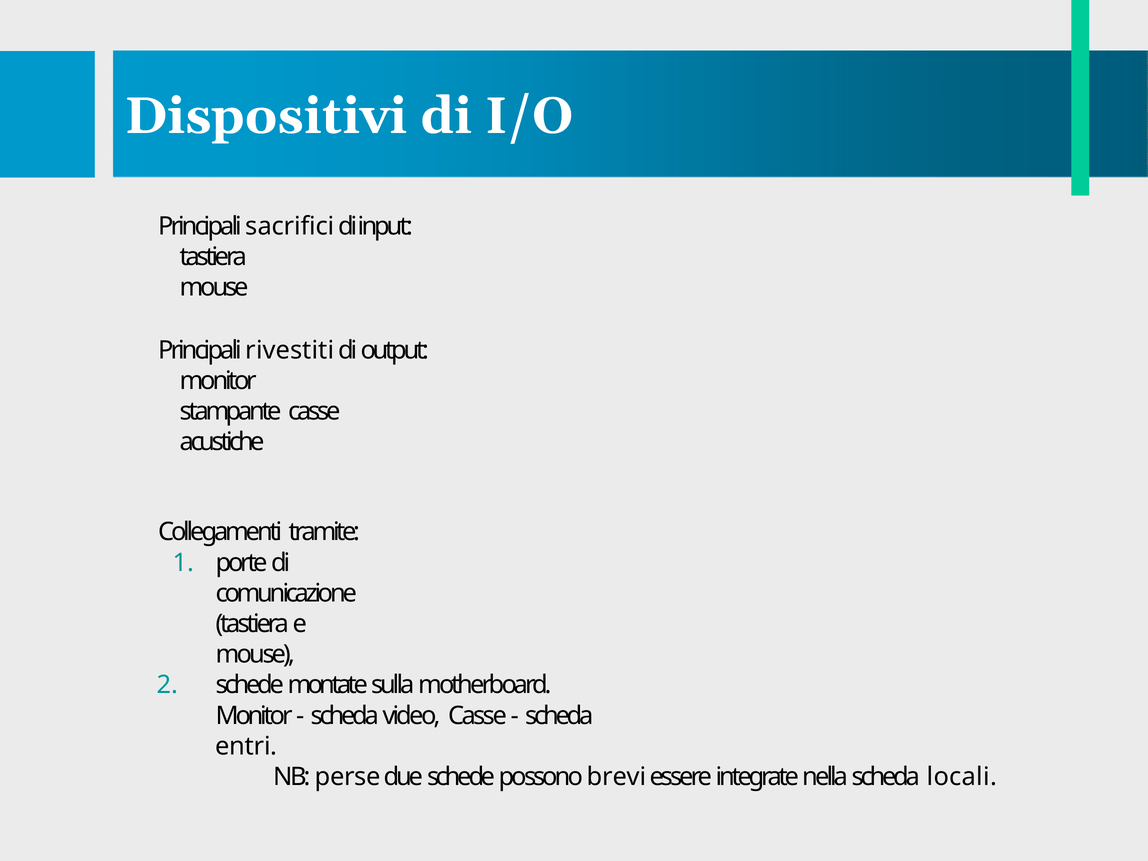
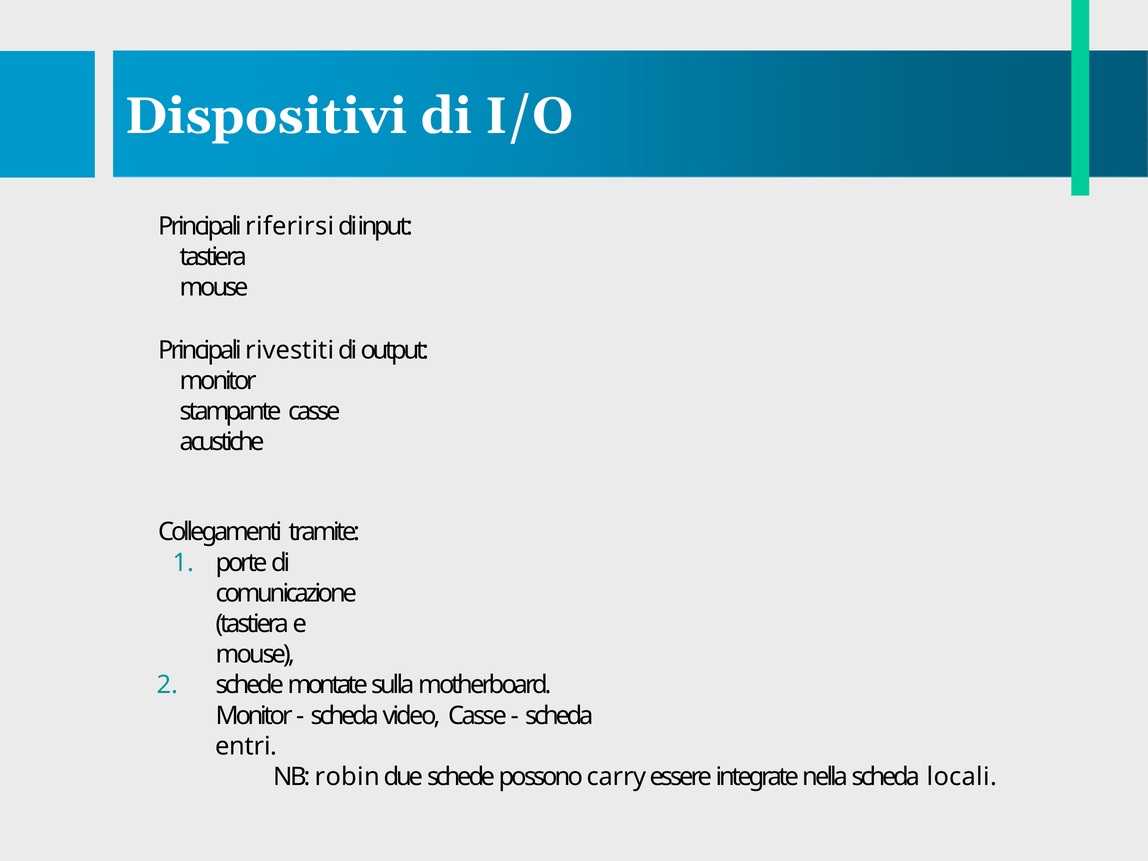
sacrifici: sacrifici -> riferirsi
perse: perse -> robin
brevi: brevi -> carry
